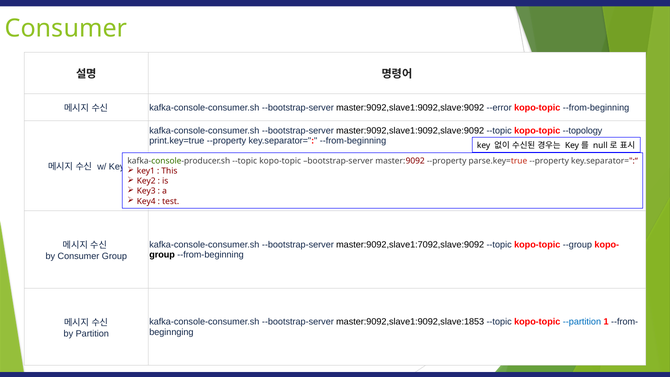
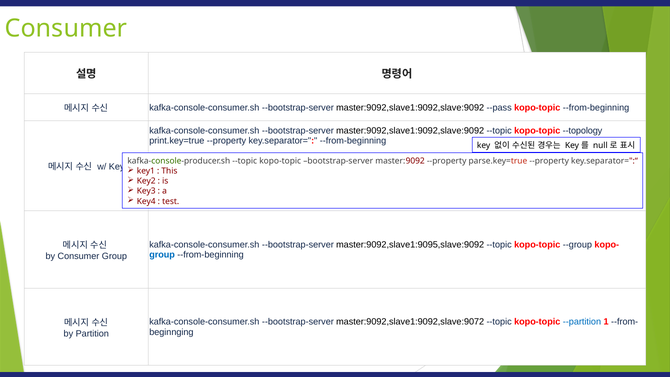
--error: --error -> --pass
master:9092,slave1:7092,slave:9092: master:9092,slave1:7092,slave:9092 -> master:9092,slave1:9095,slave:9092
group at (162, 255) colour: black -> blue
master:9092,slave1:9092,slave:1853: master:9092,slave1:9092,slave:1853 -> master:9092,slave1:9092,slave:9072
